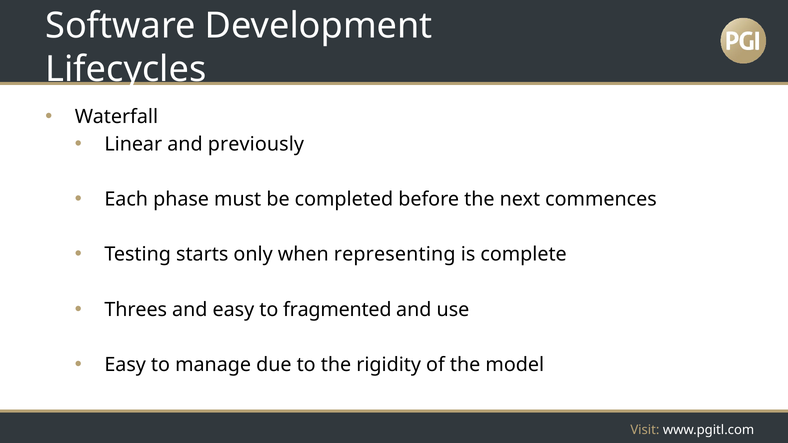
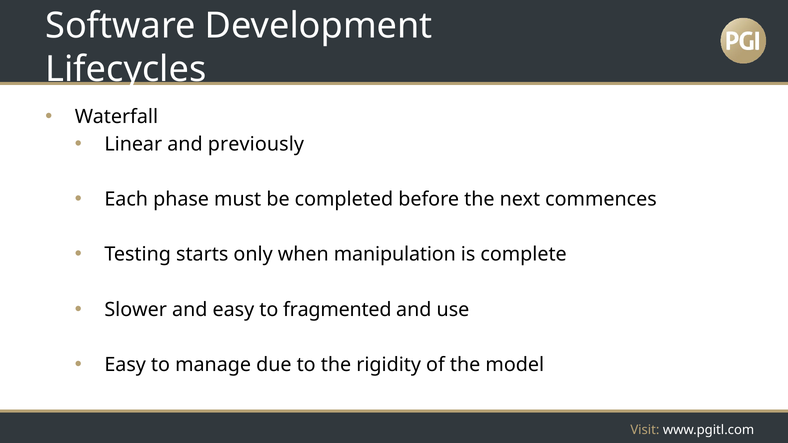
representing: representing -> manipulation
Threes: Threes -> Slower
